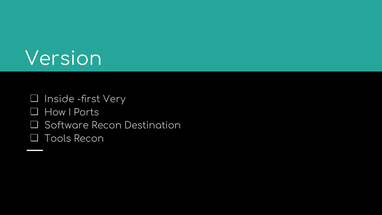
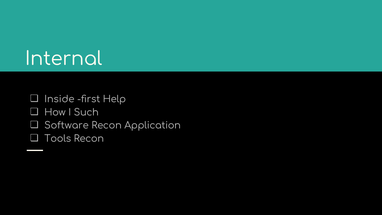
Version: Version -> Internal
Very: Very -> Help
Ports: Ports -> Such
Destination: Destination -> Application
